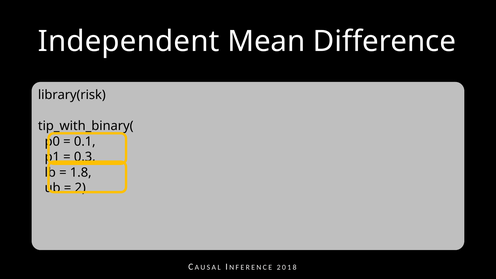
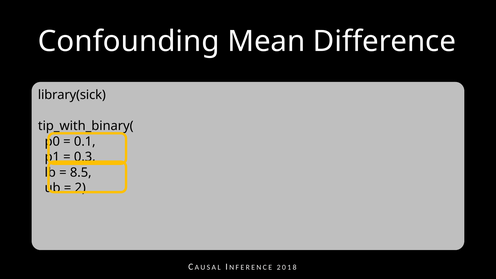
Independent: Independent -> Confounding
library(risk: library(risk -> library(sick
1.8: 1.8 -> 8.5
